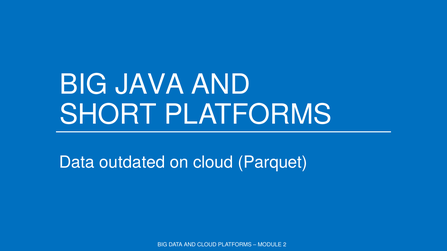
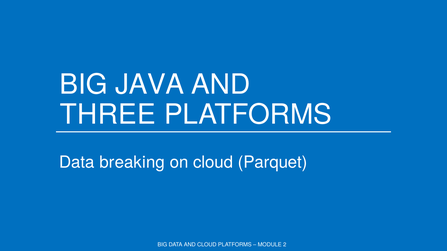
SHORT: SHORT -> THREE
outdated: outdated -> breaking
